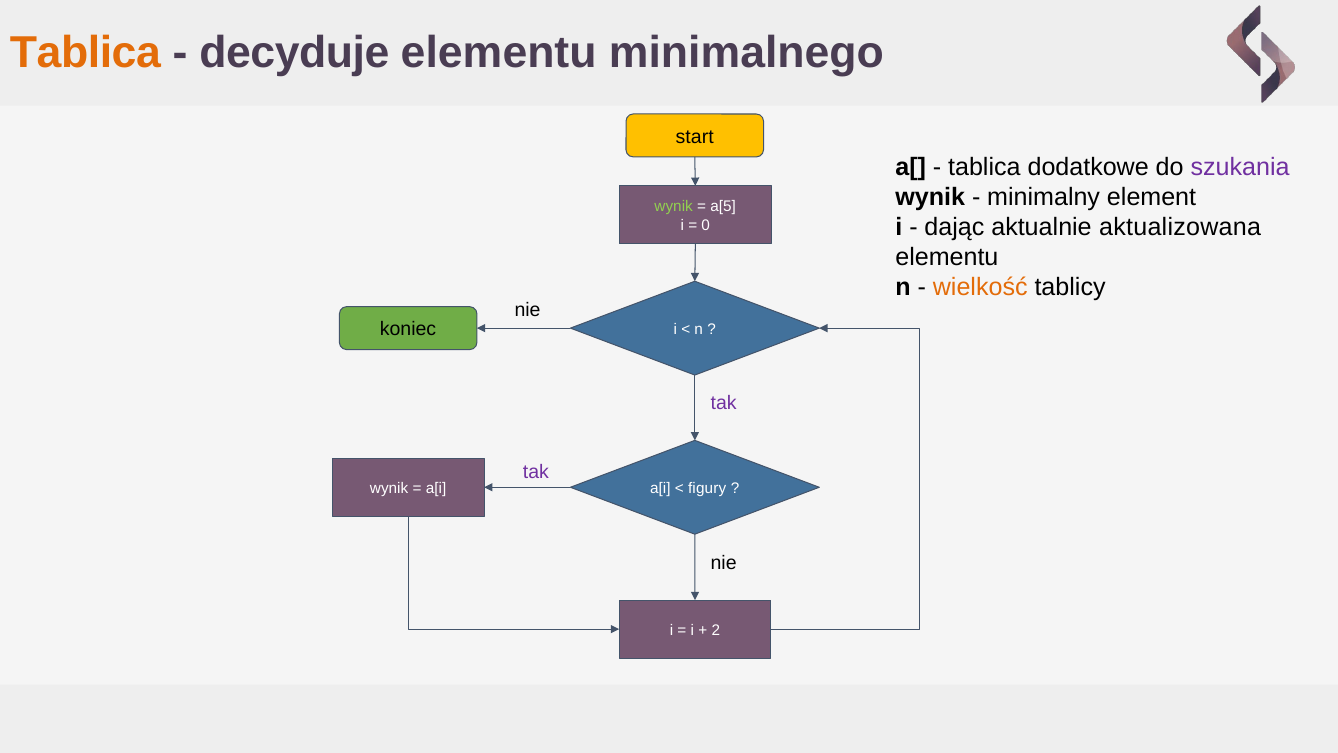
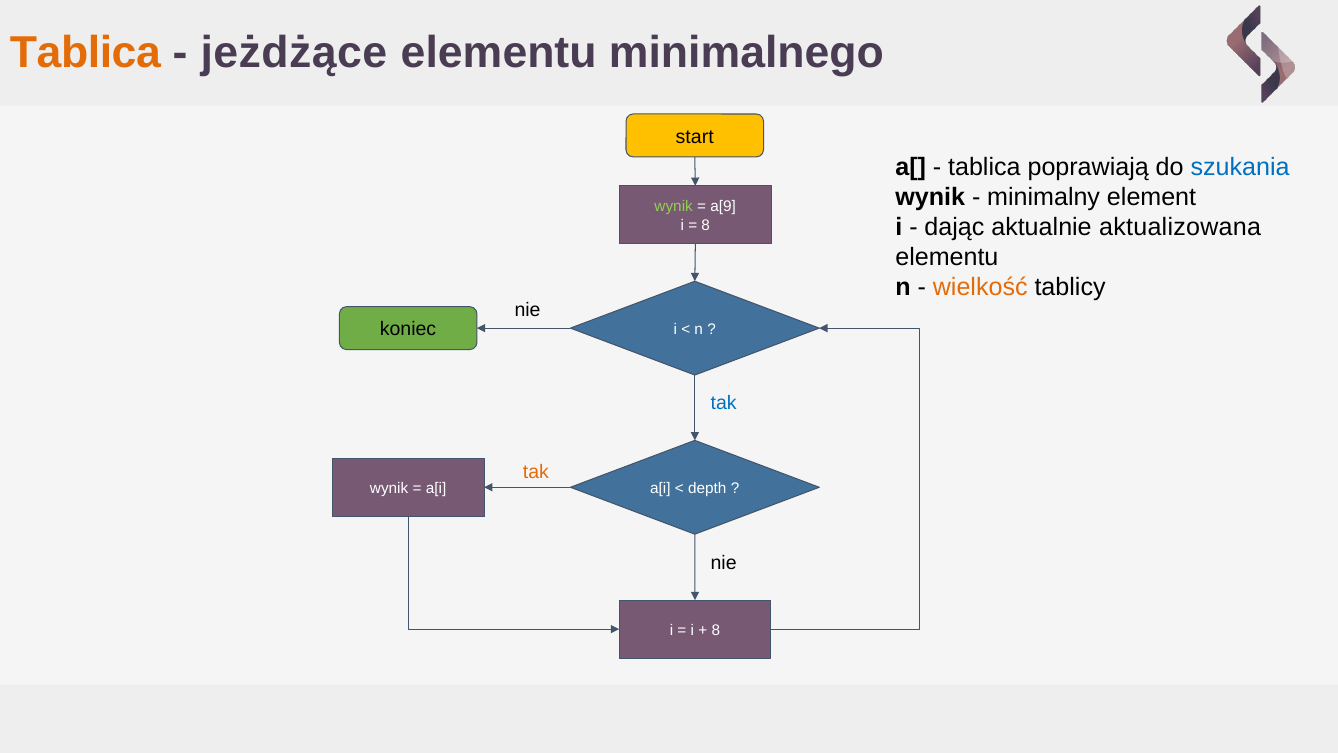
decyduje: decyduje -> jeżdżące
dodatkowe: dodatkowe -> poprawiają
szukania colour: purple -> blue
a[5: a[5 -> a[9
0 at (706, 225): 0 -> 8
tak at (724, 403) colour: purple -> blue
tak at (536, 472) colour: purple -> orange
figury: figury -> depth
2 at (716, 630): 2 -> 8
